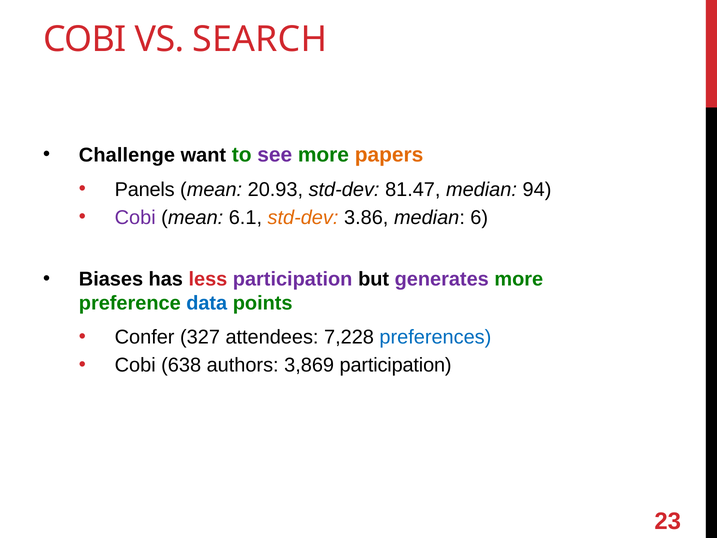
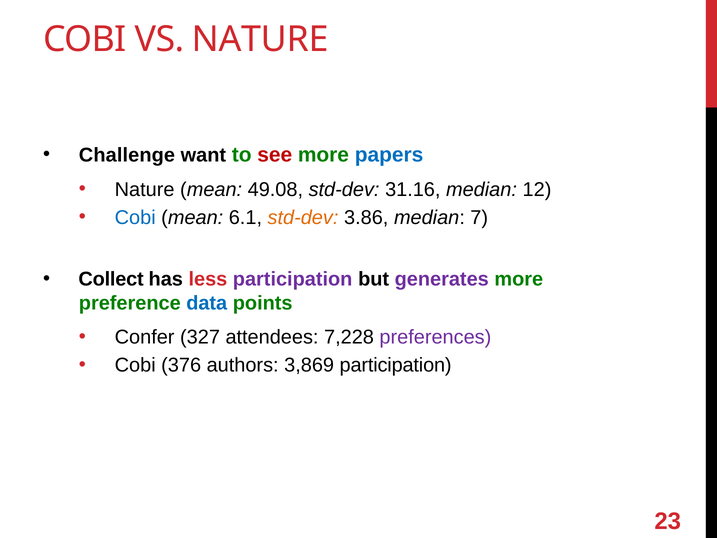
VS SEARCH: SEARCH -> NATURE
see colour: purple -> red
papers colour: orange -> blue
Panels at (145, 189): Panels -> Nature
20.93: 20.93 -> 49.08
81.47: 81.47 -> 31.16
94: 94 -> 12
Cobi at (135, 217) colour: purple -> blue
6: 6 -> 7
Biases: Biases -> Collect
preferences colour: blue -> purple
638: 638 -> 376
